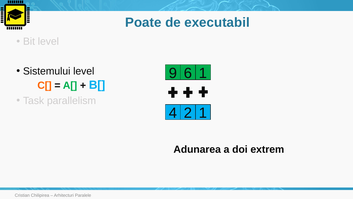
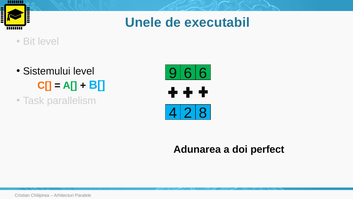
Poate: Poate -> Unele
6 1: 1 -> 6
2 1: 1 -> 8
extrem: extrem -> perfect
